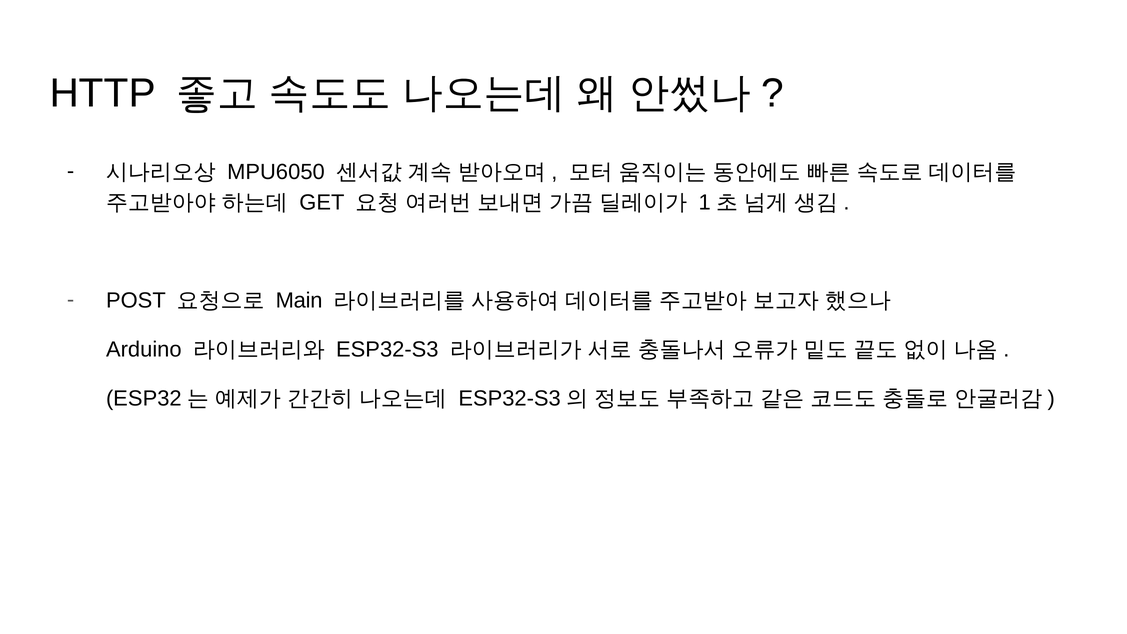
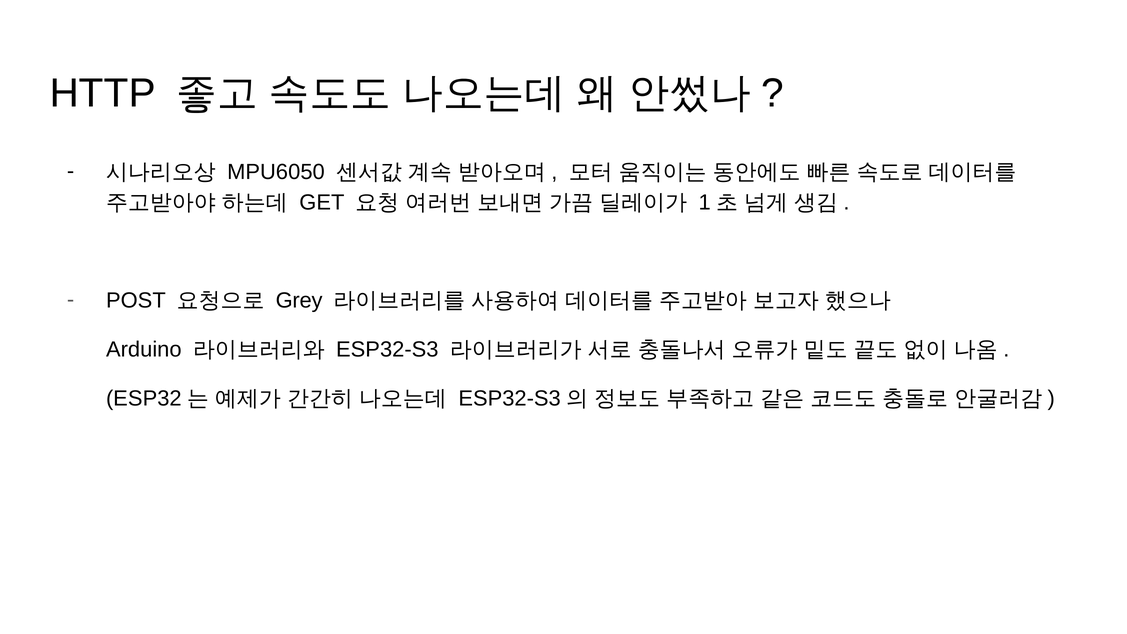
Main: Main -> Grey
